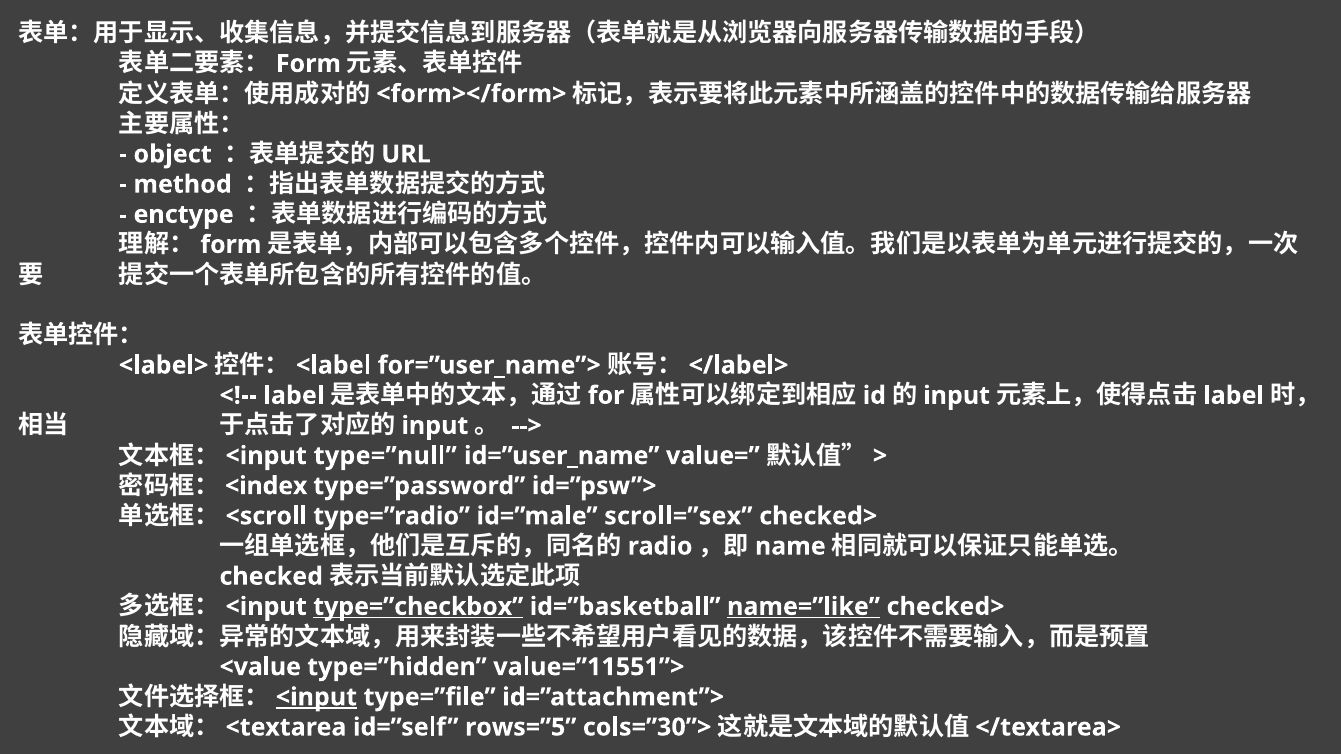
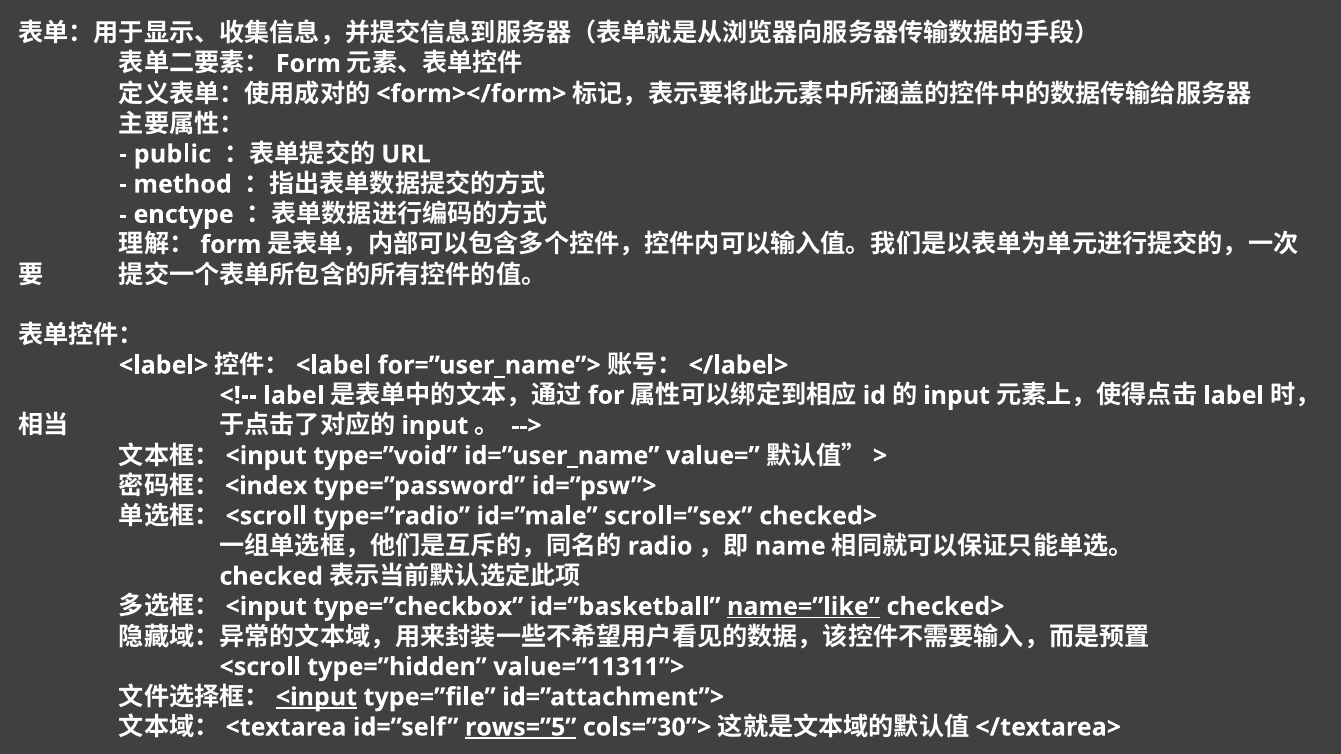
object: object -> public
type=”null: type=”null -> type=”void
type=”checkbox underline: present -> none
<value at (260, 667): <value -> <scroll
value=”11551”>: value=”11551”> -> value=”11311”>
rows=”5 underline: none -> present
